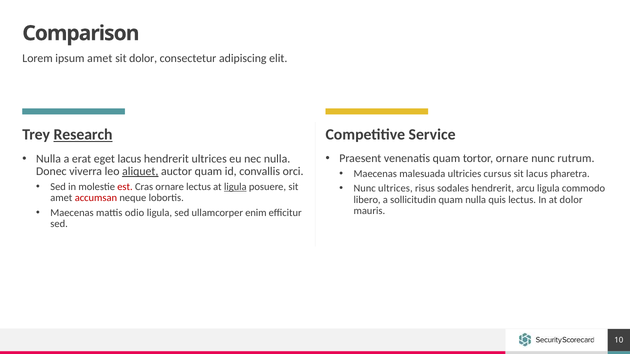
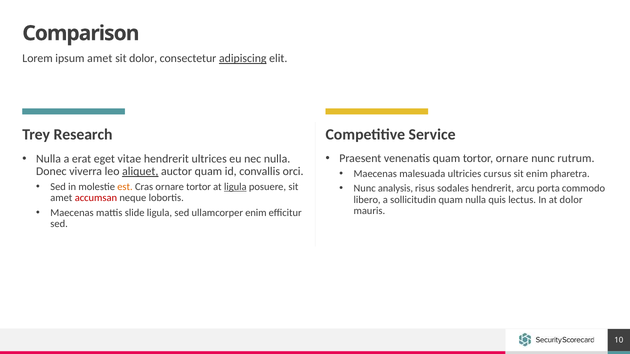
adipiscing underline: none -> present
Research underline: present -> none
eget lacus: lacus -> vitae
sit lacus: lacus -> enim
est colour: red -> orange
ornare lectus: lectus -> tortor
Nunc ultrices: ultrices -> analysis
arcu ligula: ligula -> porta
odio: odio -> slide
